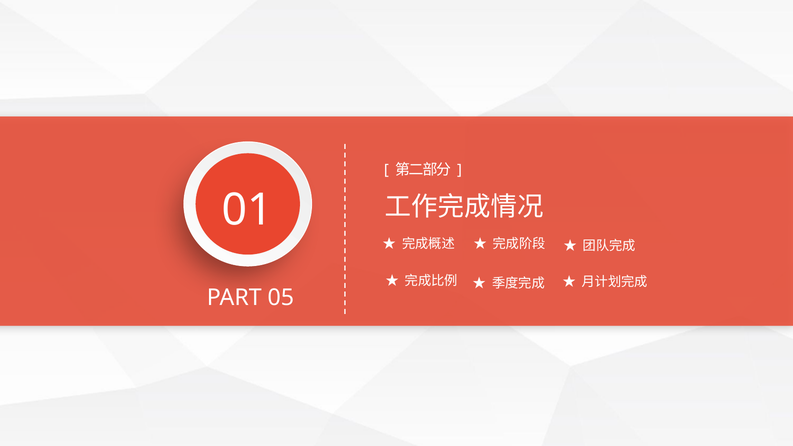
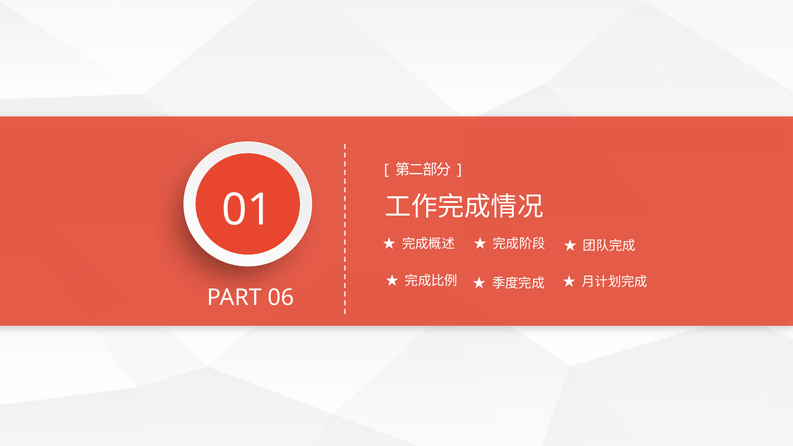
05: 05 -> 06
